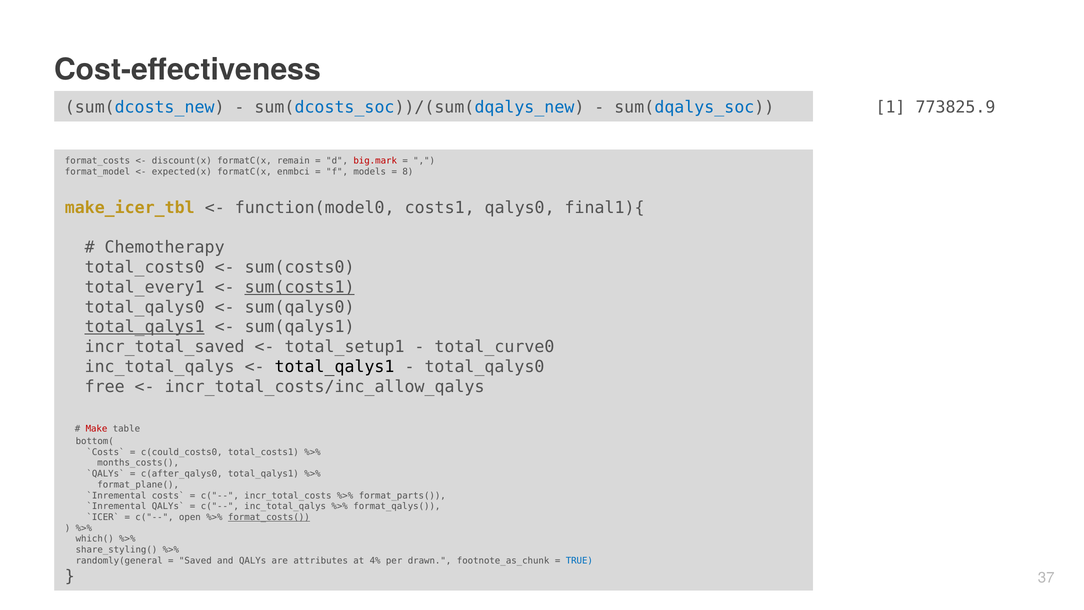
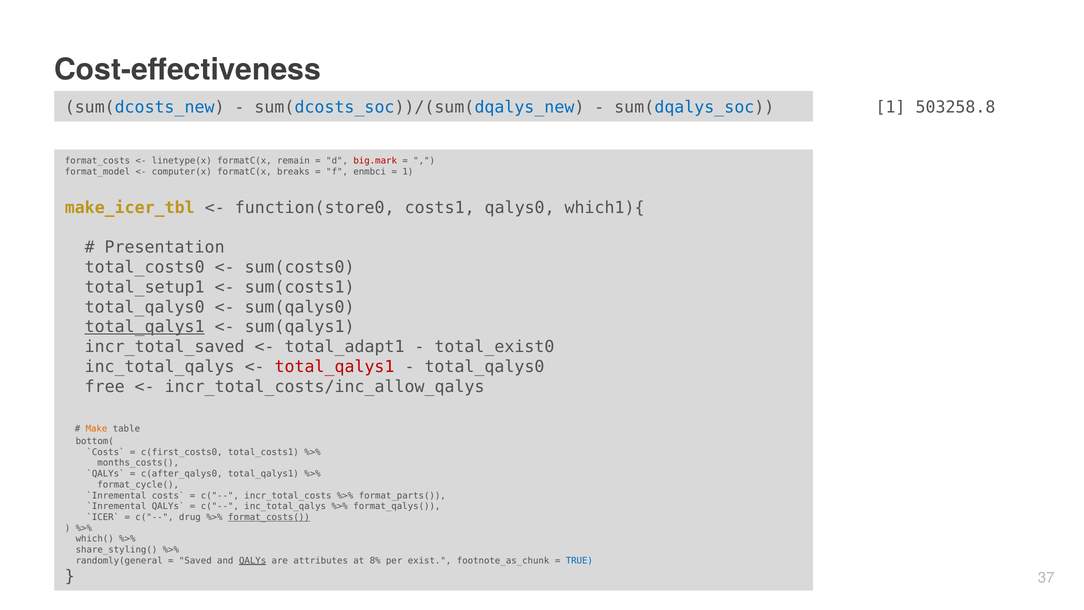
773825.9: 773825.9 -> 503258.8
discount(x: discount(x -> linetype(x
expected(x: expected(x -> computer(x
enmbci: enmbci -> breaks
models: models -> enmbci
8 at (408, 172): 8 -> 1
function(model0: function(model0 -> function(store0
final1){: final1){ -> which1){
Chemotherapy: Chemotherapy -> Presentation
total_every1: total_every1 -> total_setup1
sum(costs1 underline: present -> none
total_setup1: total_setup1 -> total_adapt1
total_curve0: total_curve0 -> total_exist0
total_qalys1 at (335, 367) colour: black -> red
Make colour: red -> orange
c(could_costs0: c(could_costs0 -> c(first_costs0
format_plane(: format_plane( -> format_cycle(
open: open -> drug
QALYs underline: none -> present
4%: 4% -> 8%
drawn: drawn -> exist
